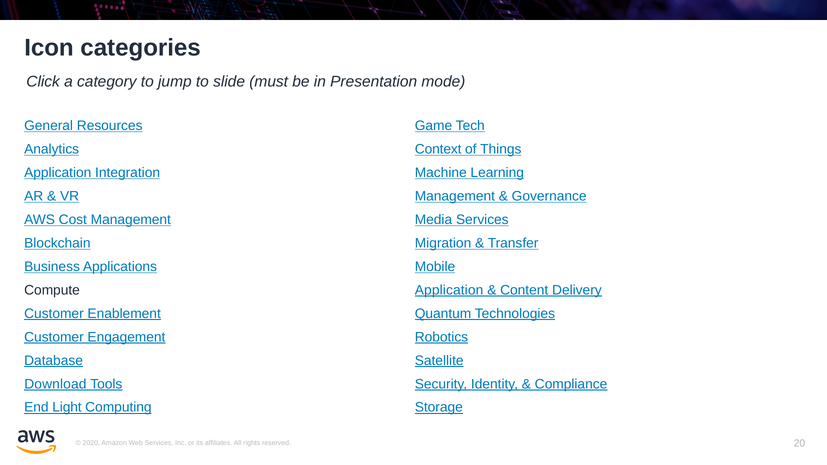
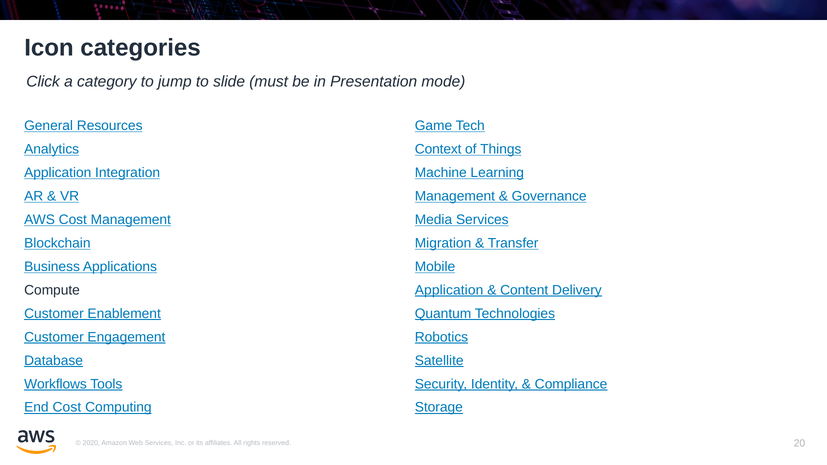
Download: Download -> Workflows
End Light: Light -> Cost
